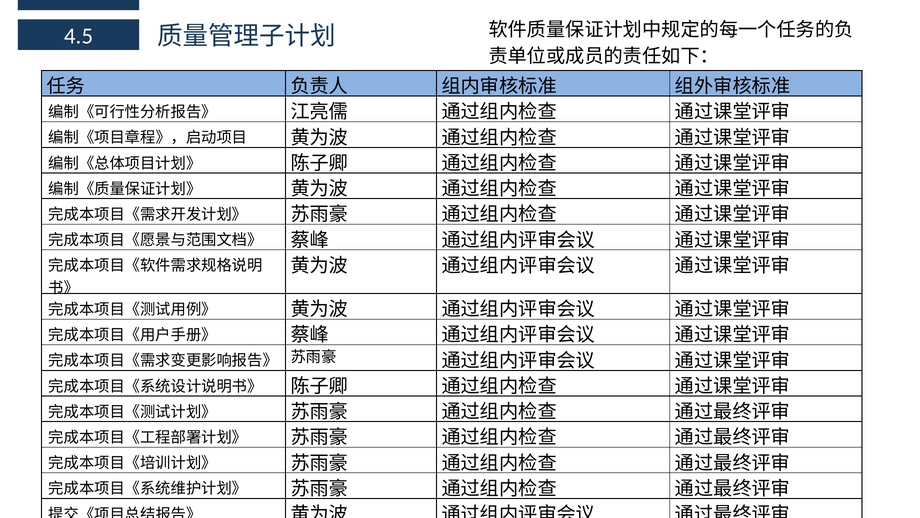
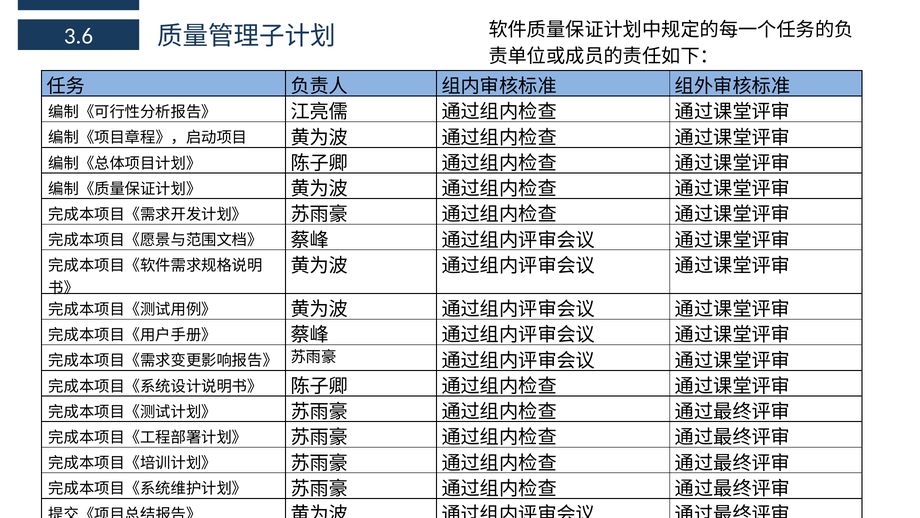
4.5: 4.5 -> 3.6
